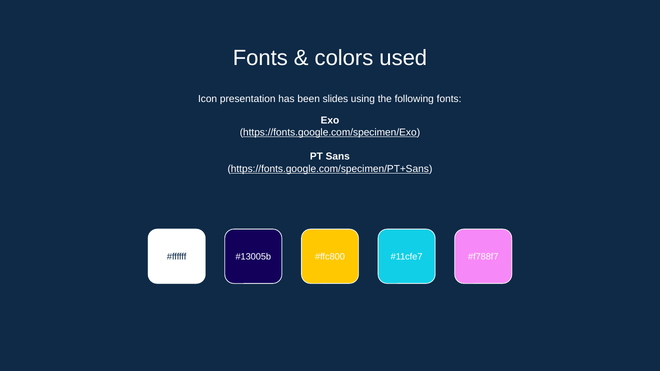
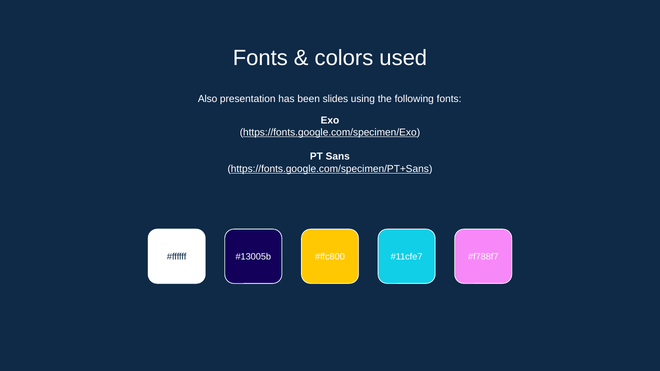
Icon: Icon -> Also
